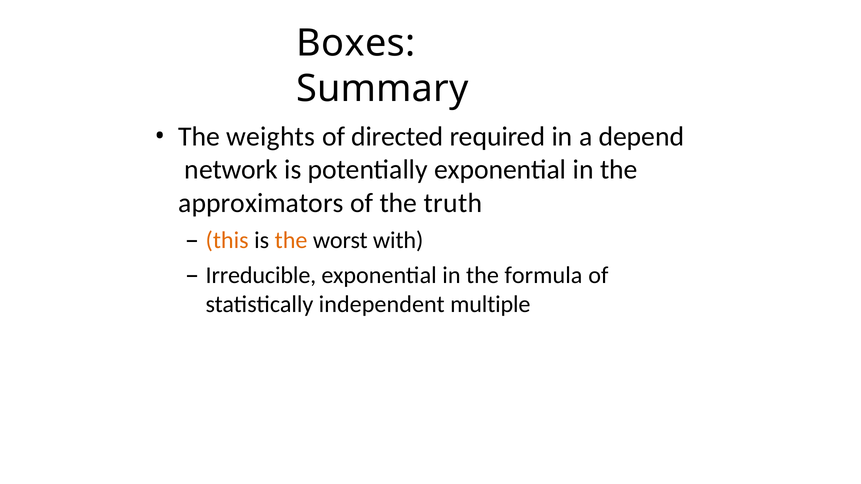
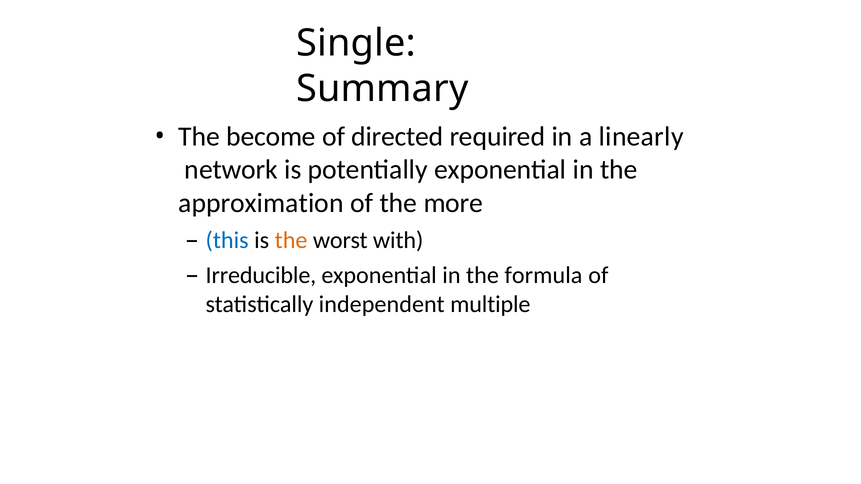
Boxes: Boxes -> Single
weights: weights -> become
depend: depend -> linearly
approximators: approximators -> approximation
truth: truth -> more
this colour: orange -> blue
